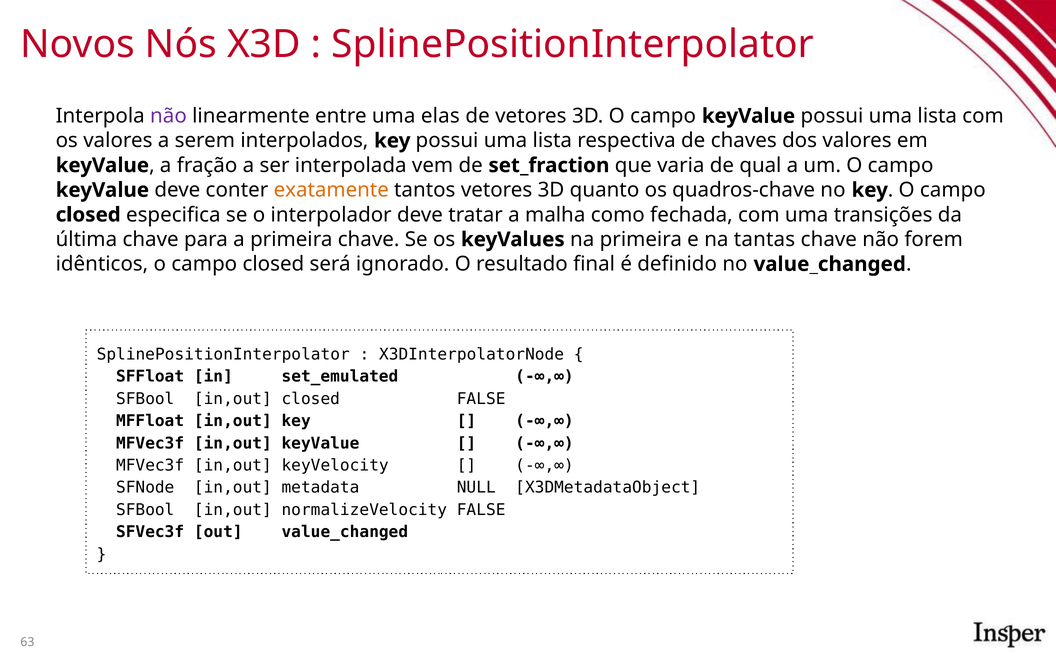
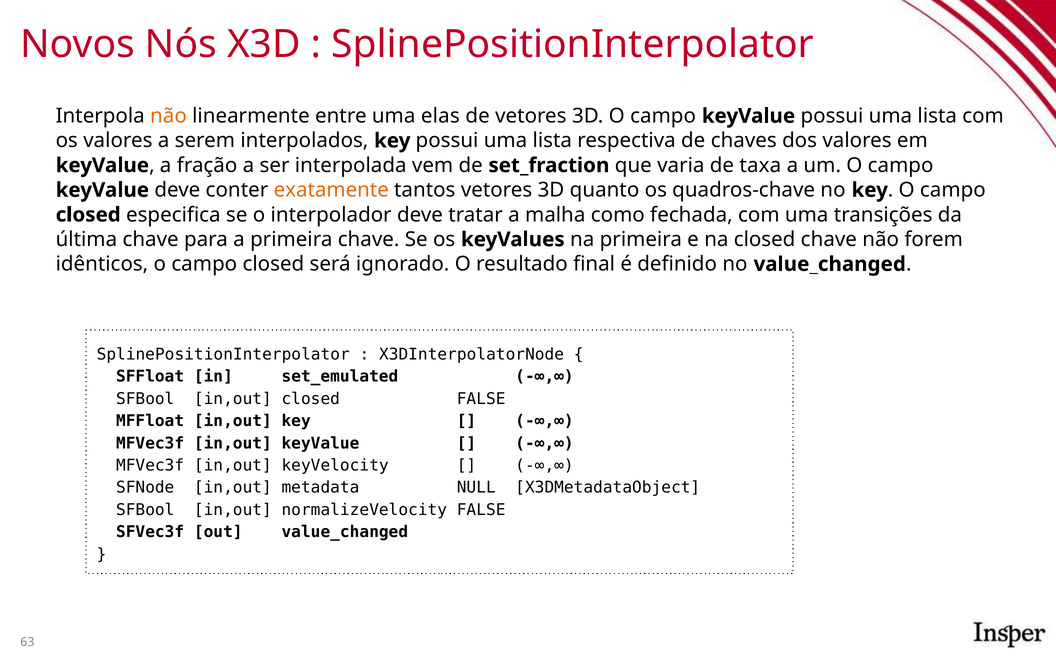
não at (168, 116) colour: purple -> orange
qual: qual -> taxa
na tantas: tantas -> closed
